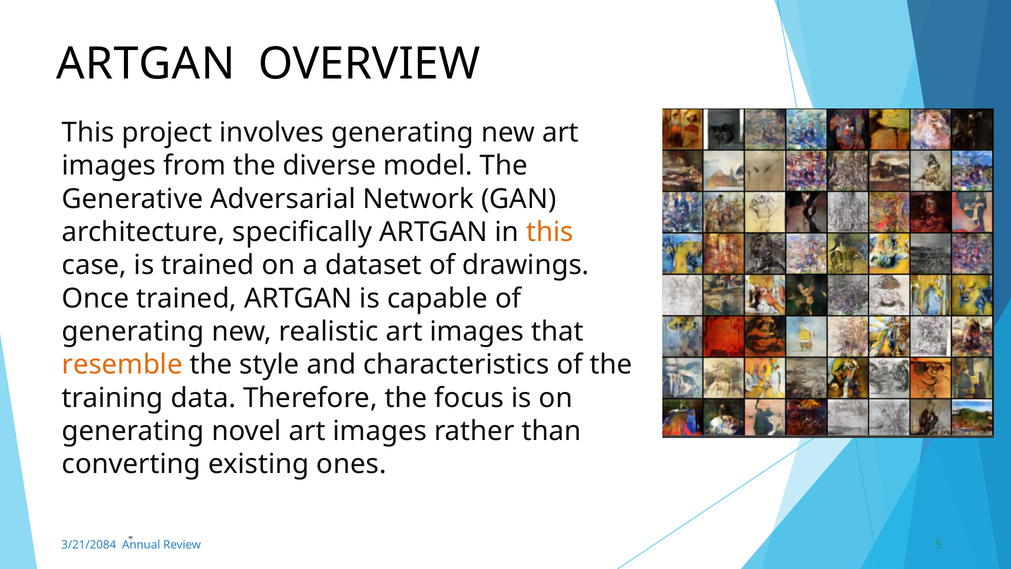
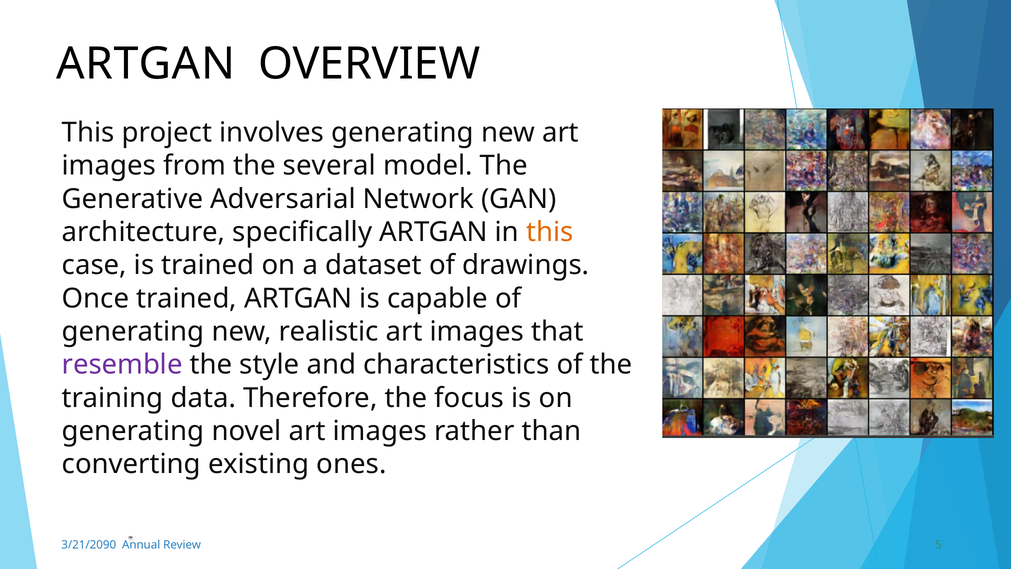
diverse: diverse -> several
resemble colour: orange -> purple
3/21/2084: 3/21/2084 -> 3/21/2090
